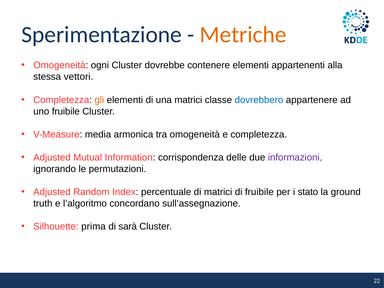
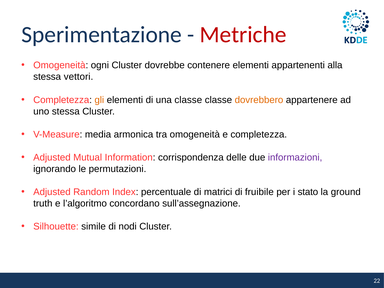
Metriche colour: orange -> red
una matrici: matrici -> classe
dovrebbero colour: blue -> orange
uno fruibile: fruibile -> stessa
prima: prima -> simile
sarà: sarà -> nodi
